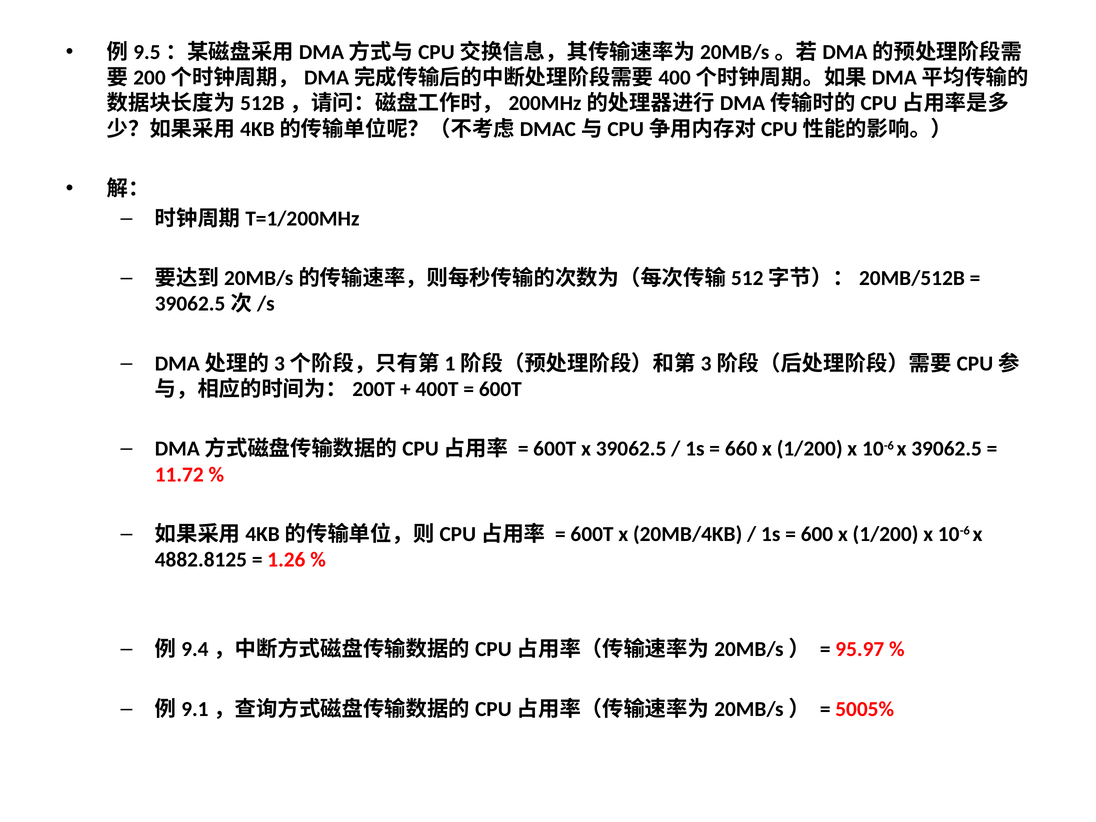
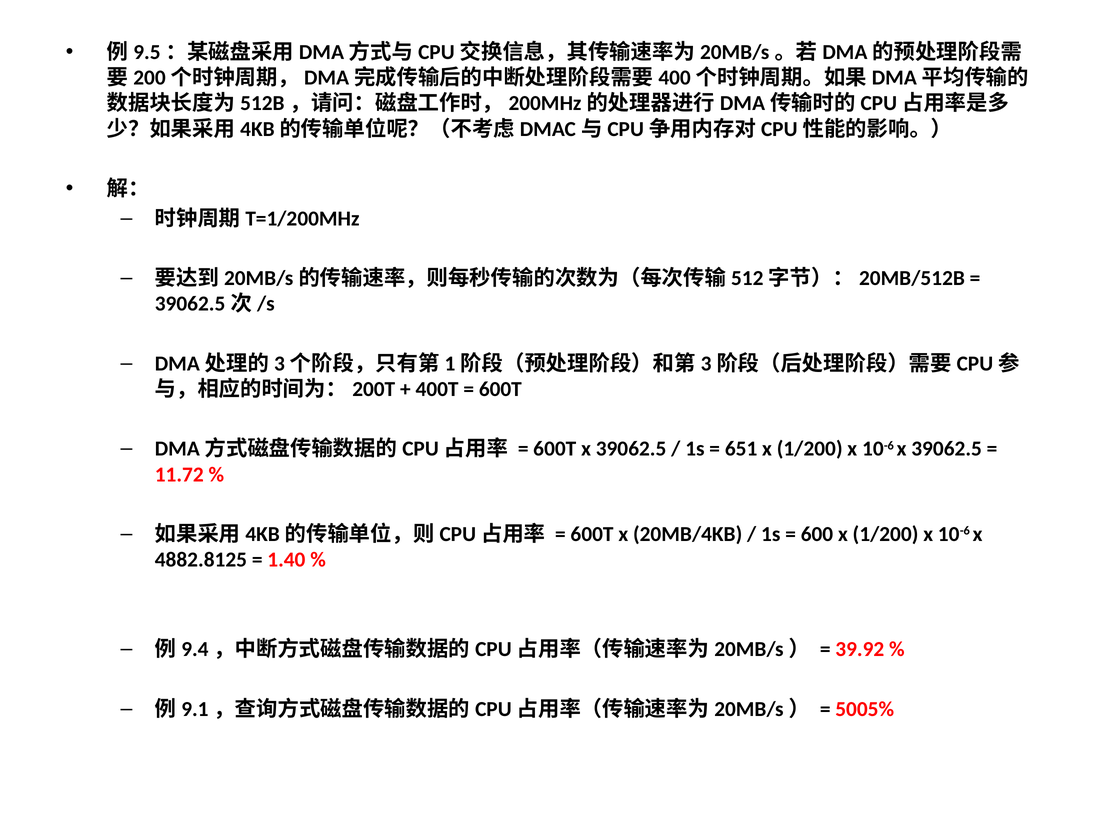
660: 660 -> 651
1.26: 1.26 -> 1.40
95.97: 95.97 -> 39.92
